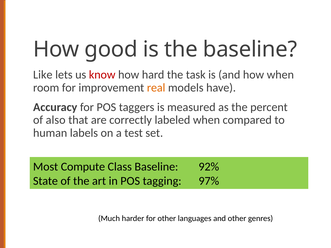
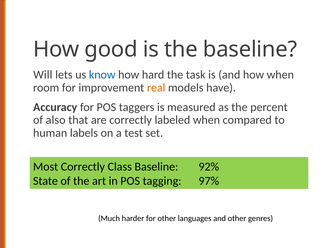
Like: Like -> Will
know colour: red -> blue
Most Compute: Compute -> Correctly
